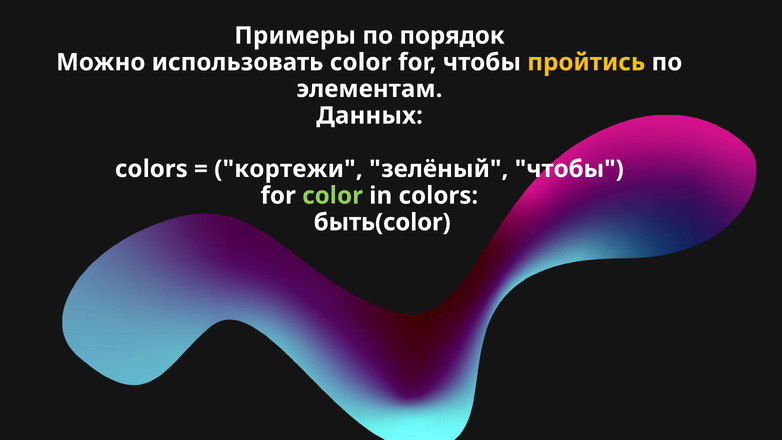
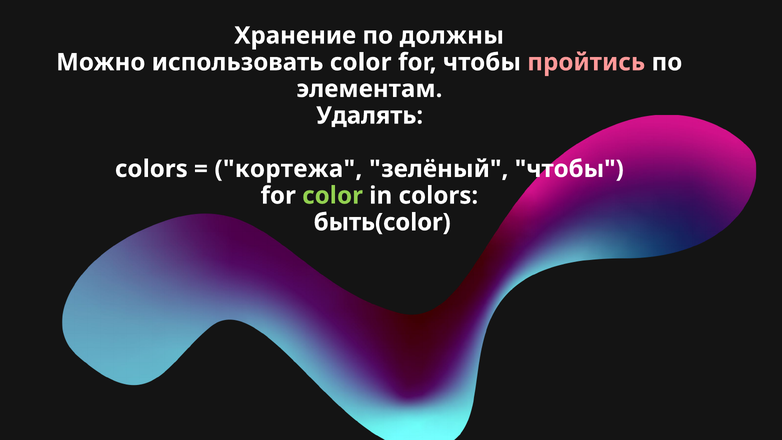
Примеры: Примеры -> Хранение
порядок: порядок -> должны
пройтись colour: yellow -> pink
Данных: Данных -> Удалять
кортежи: кортежи -> кортежа
